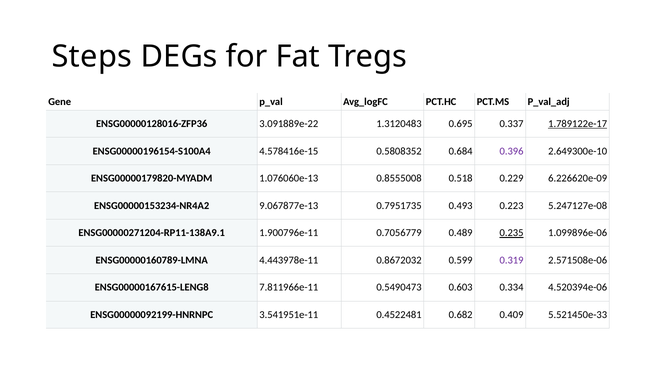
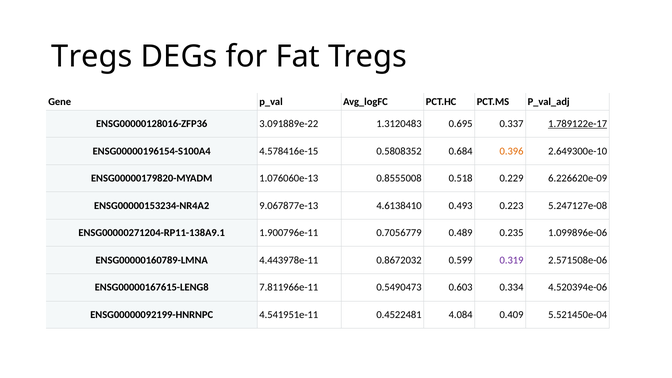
Steps at (92, 56): Steps -> Tregs
0.396 colour: purple -> orange
0.7951735: 0.7951735 -> 4.6138410
0.235 underline: present -> none
3.541951e-11: 3.541951e-11 -> 4.541951e-11
0.682: 0.682 -> 4.084
5.521450e-33: 5.521450e-33 -> 5.521450e-04
